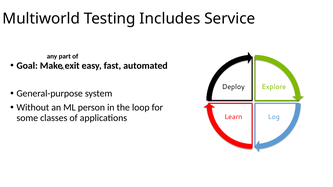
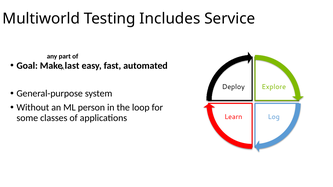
exit: exit -> last
